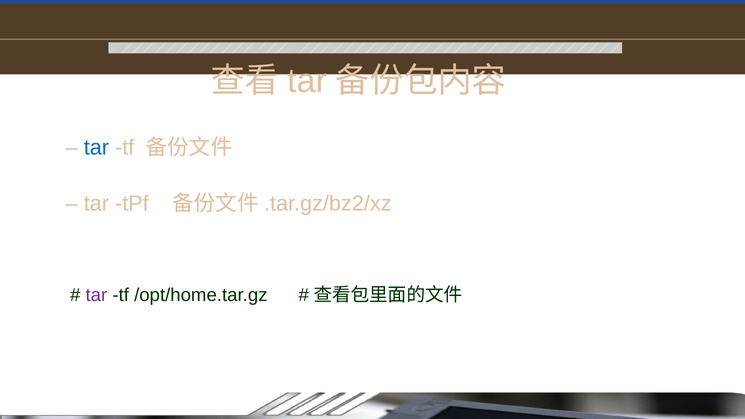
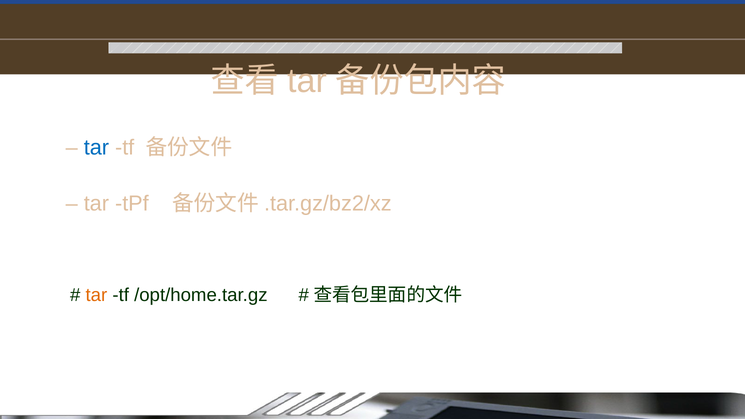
tar at (96, 295) colour: purple -> orange
